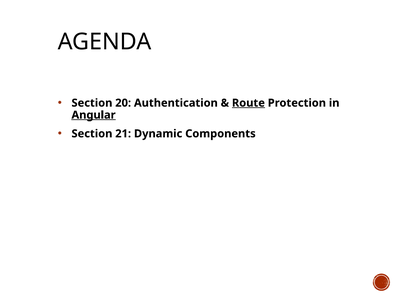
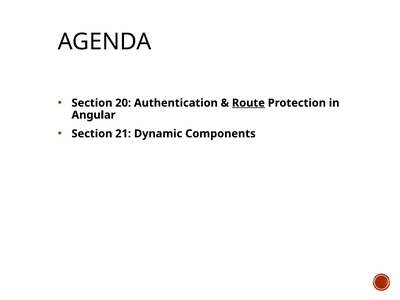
Angular underline: present -> none
